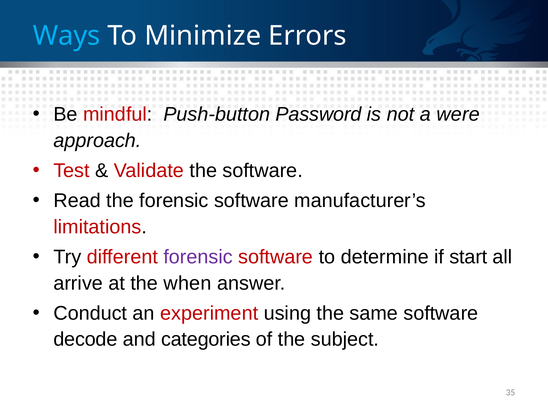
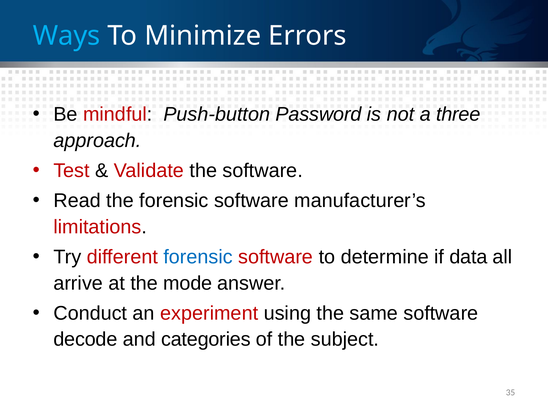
were: were -> three
forensic at (198, 257) colour: purple -> blue
start: start -> data
when: when -> mode
